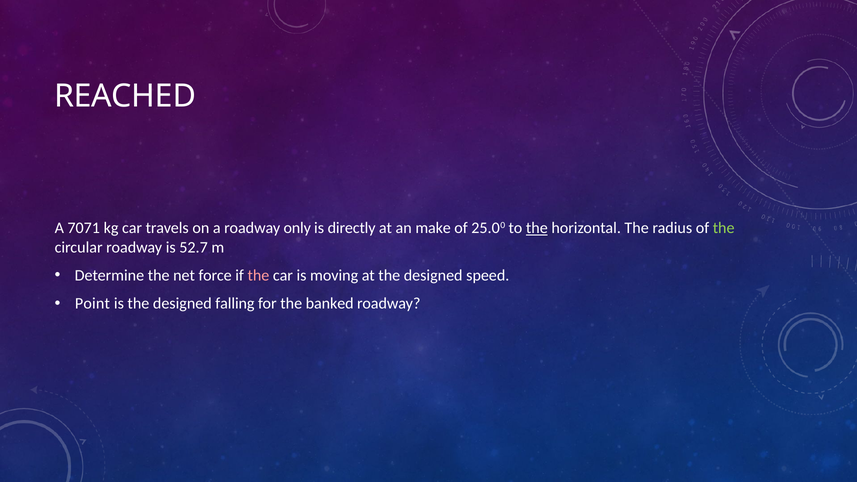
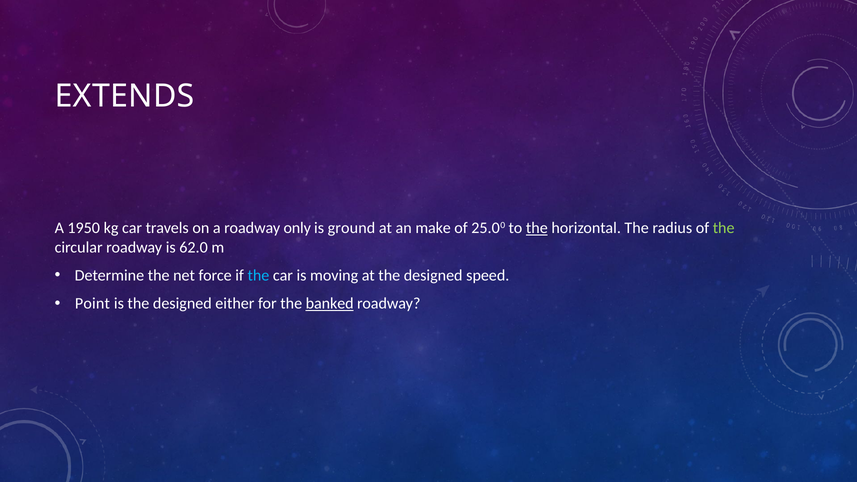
REACHED: REACHED -> EXTENDS
7071: 7071 -> 1950
directly: directly -> ground
52.7: 52.7 -> 62.0
the at (258, 275) colour: pink -> light blue
falling: falling -> either
banked underline: none -> present
